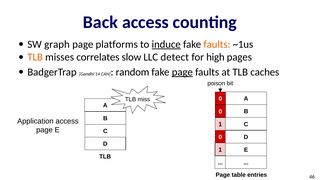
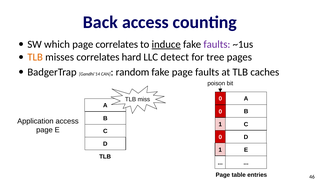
graph: graph -> which
page platforms: platforms -> correlates
faults at (217, 44) colour: orange -> purple
slow: slow -> hard
high: high -> tree
page at (182, 72) underline: present -> none
